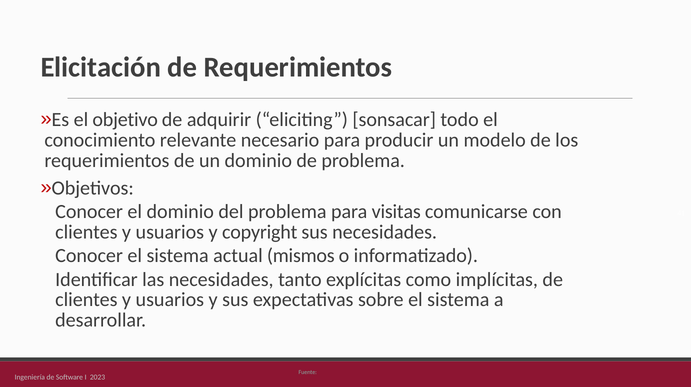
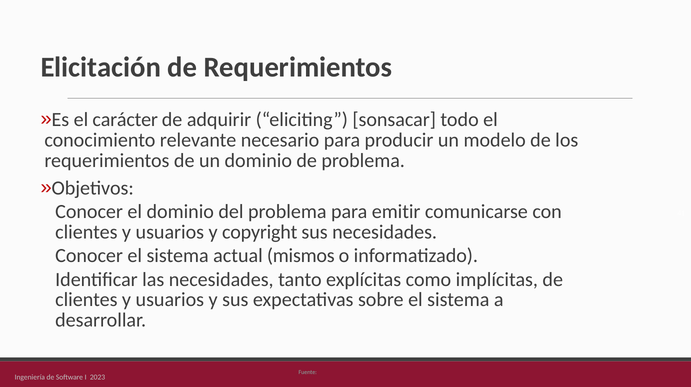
objetivo: objetivo -> carácter
visitas: visitas -> emitir
